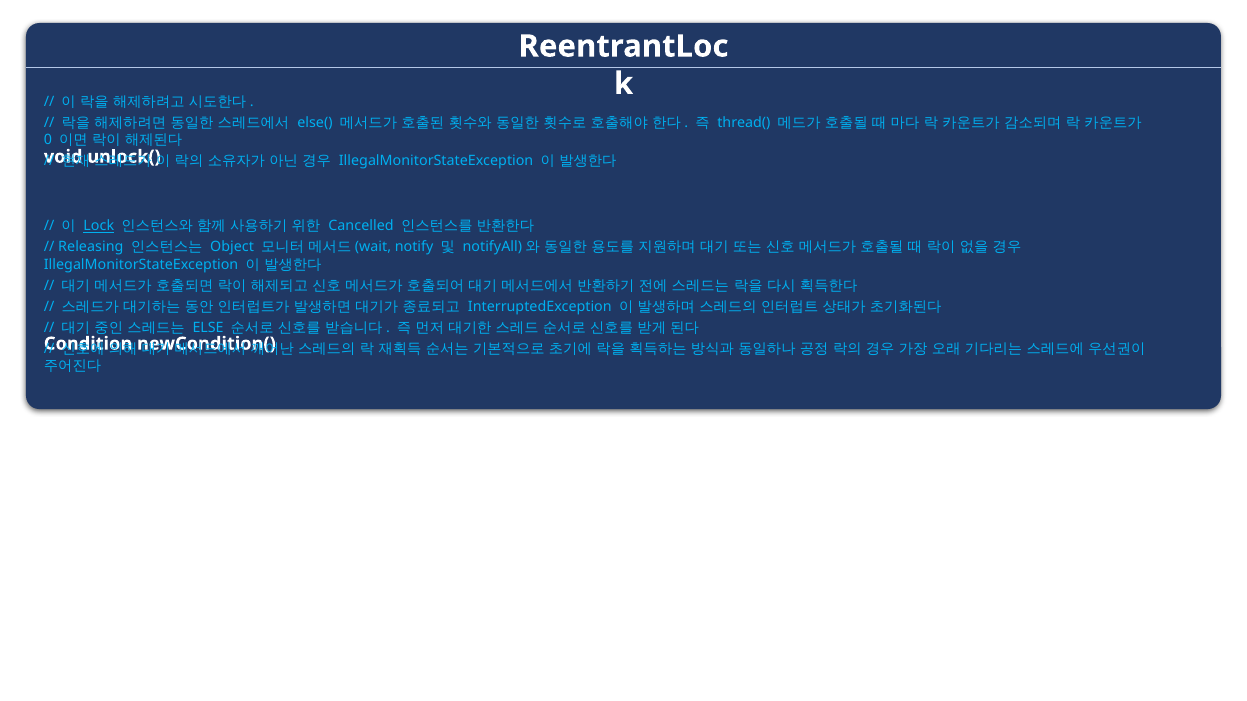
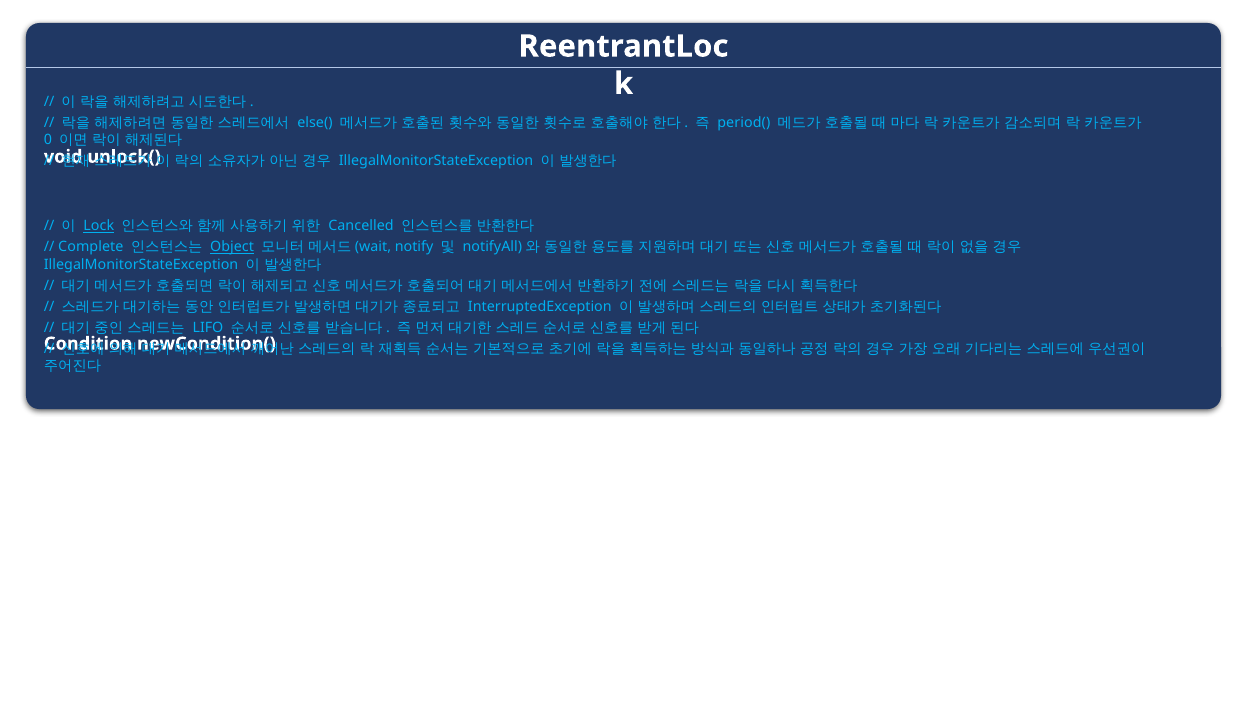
thread(: thread( -> period(
Releasing: Releasing -> Complete
Object underline: none -> present
ELSE: ELSE -> LIFO
